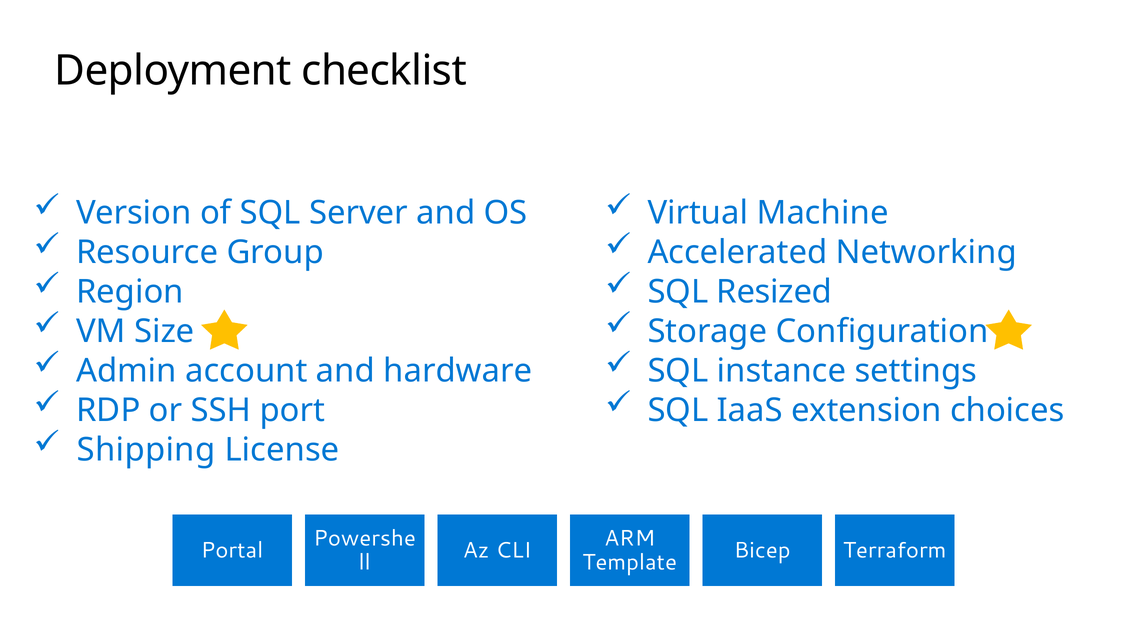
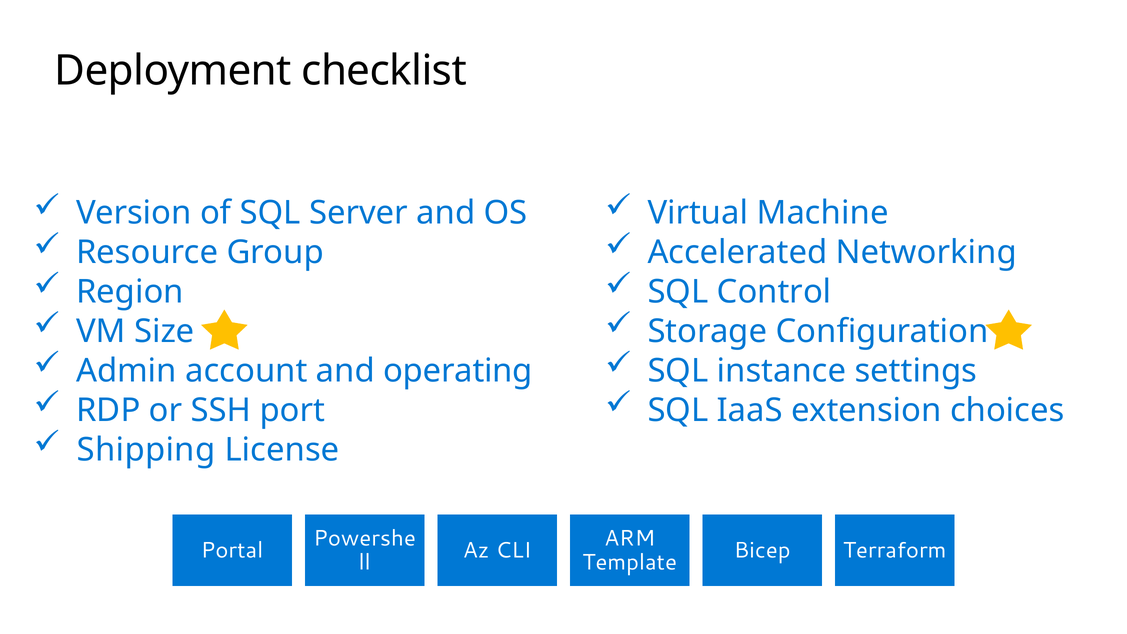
Resized: Resized -> Control
hardware: hardware -> operating
